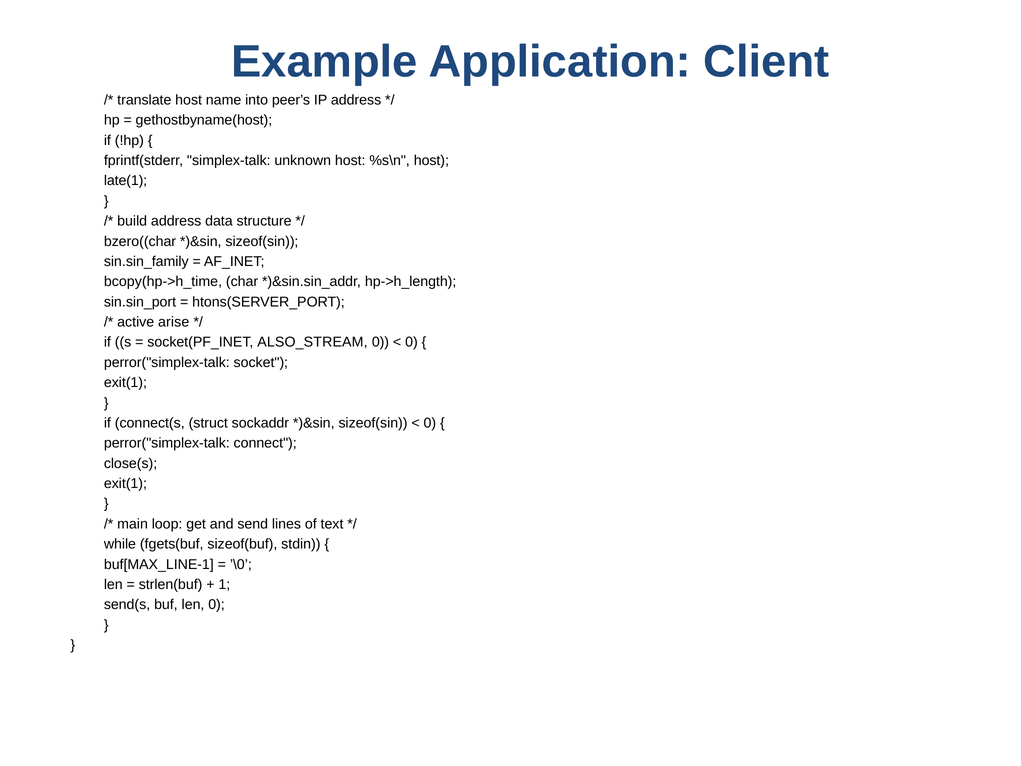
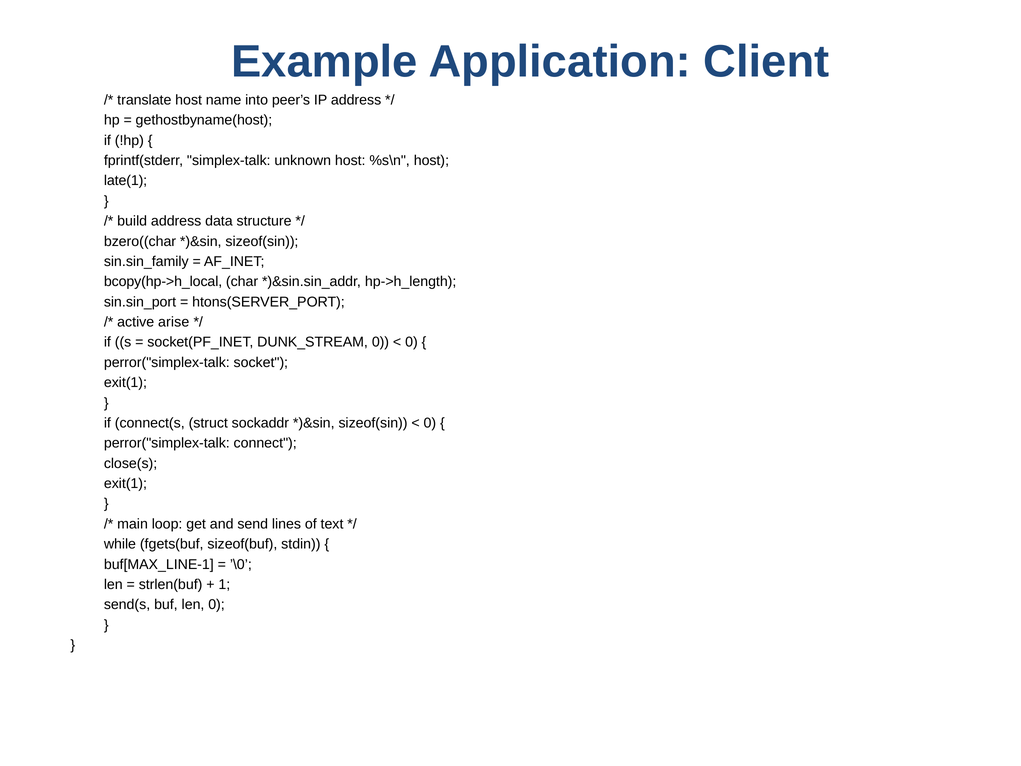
bcopy(hp->h_time: bcopy(hp->h_time -> bcopy(hp->h_local
ALSO_STREAM: ALSO_STREAM -> DUNK_STREAM
